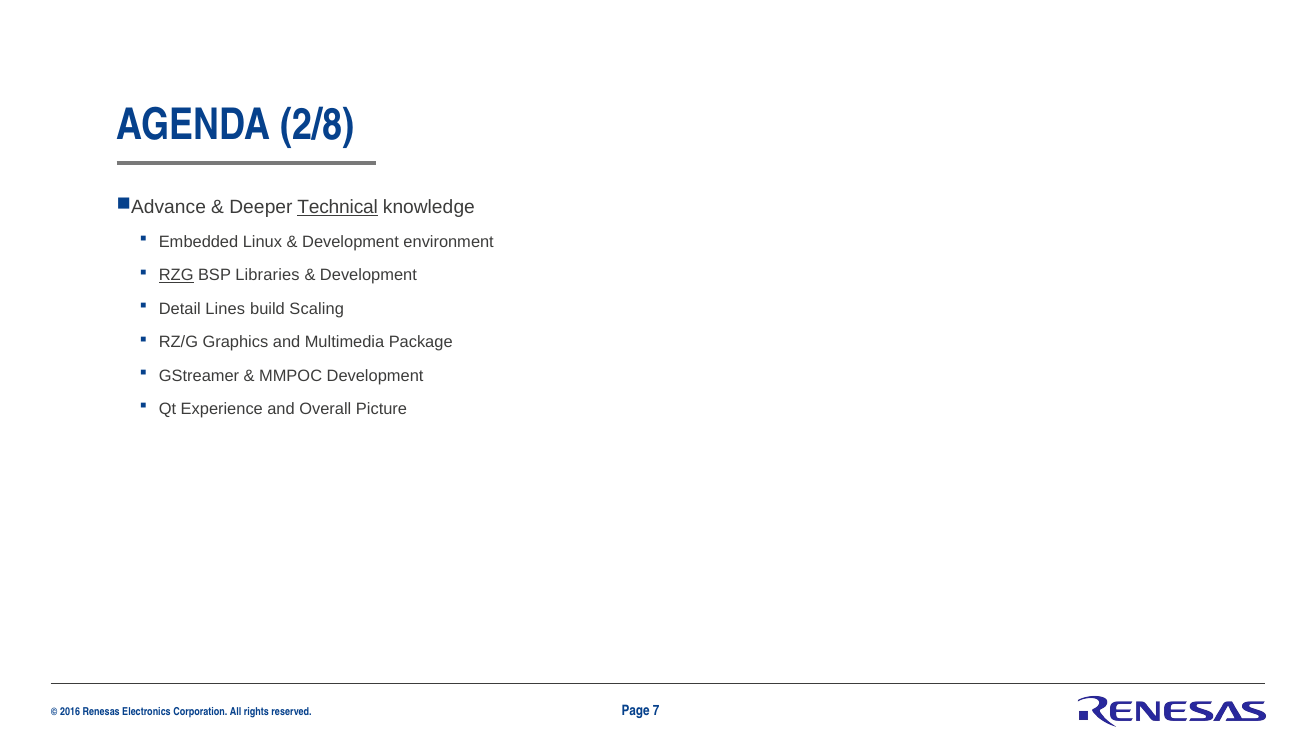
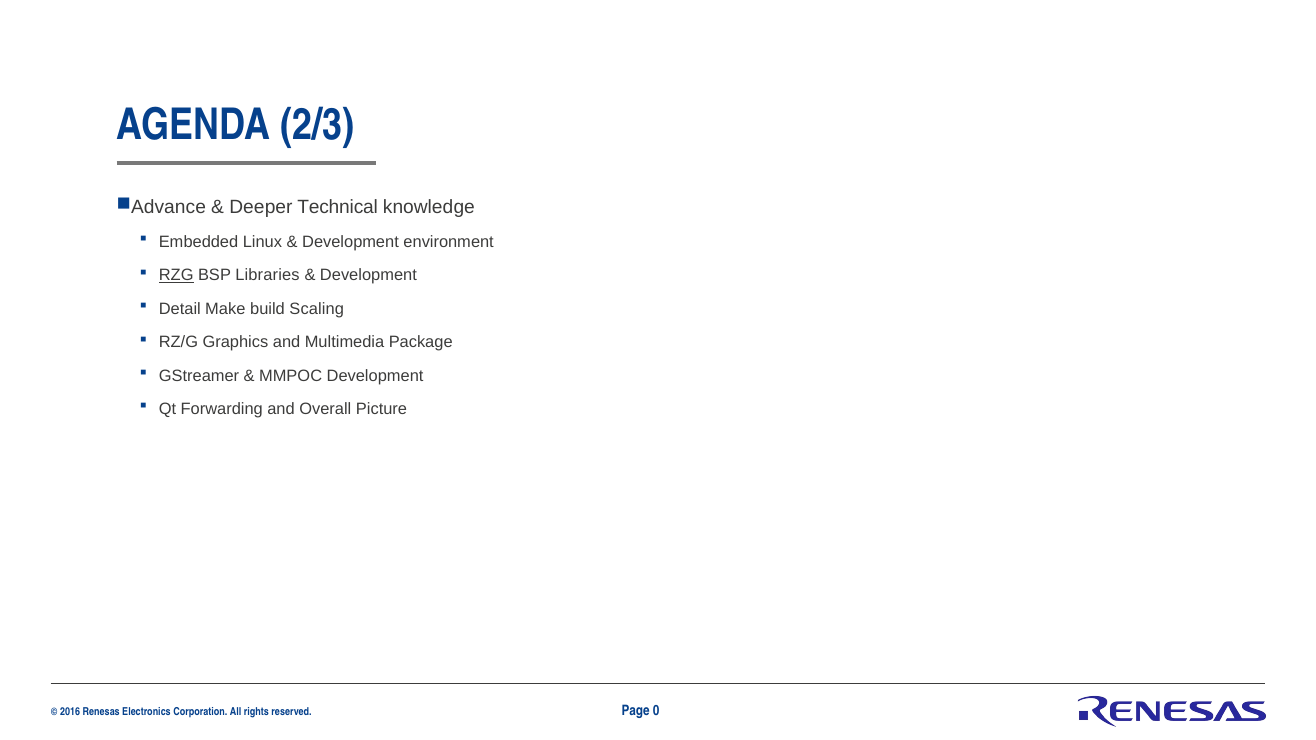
2/8: 2/8 -> 2/3
Technical underline: present -> none
Lines: Lines -> Make
Experience: Experience -> Forwarding
7: 7 -> 0
